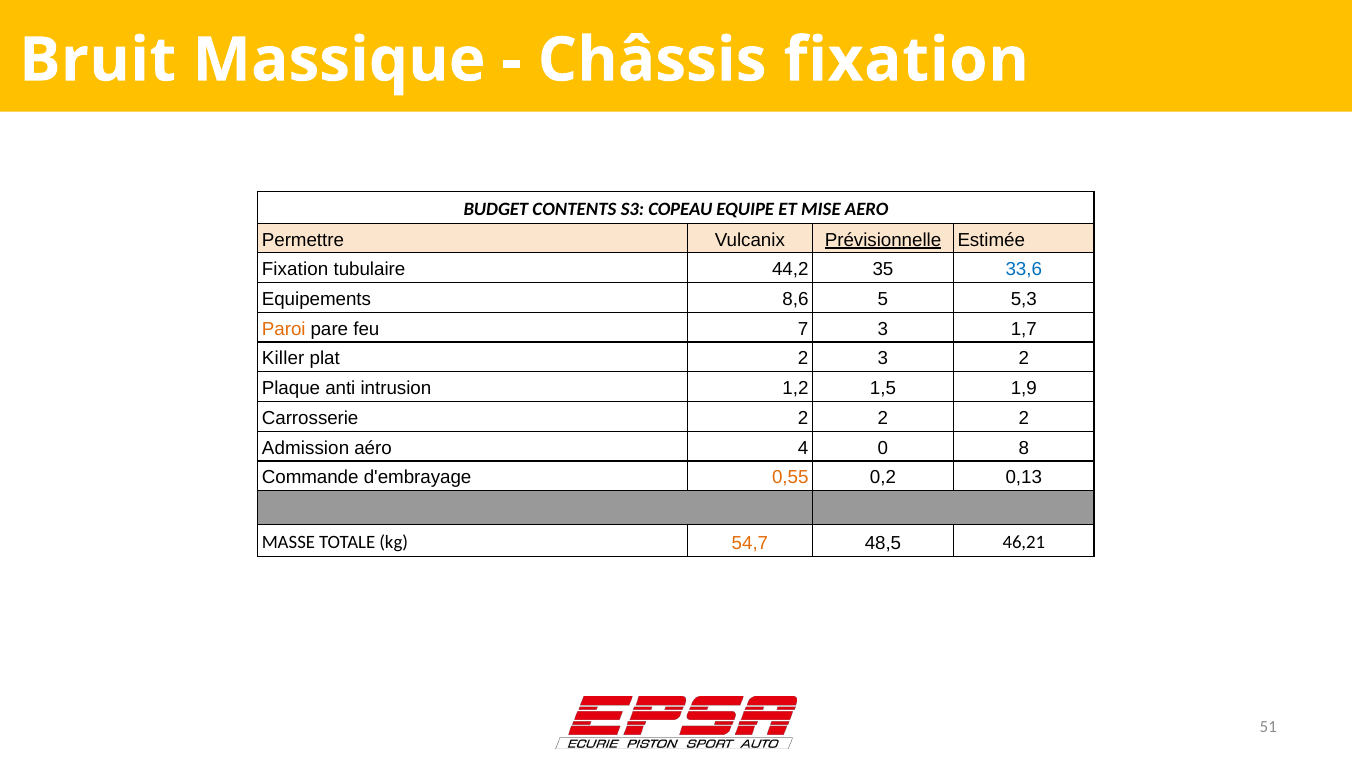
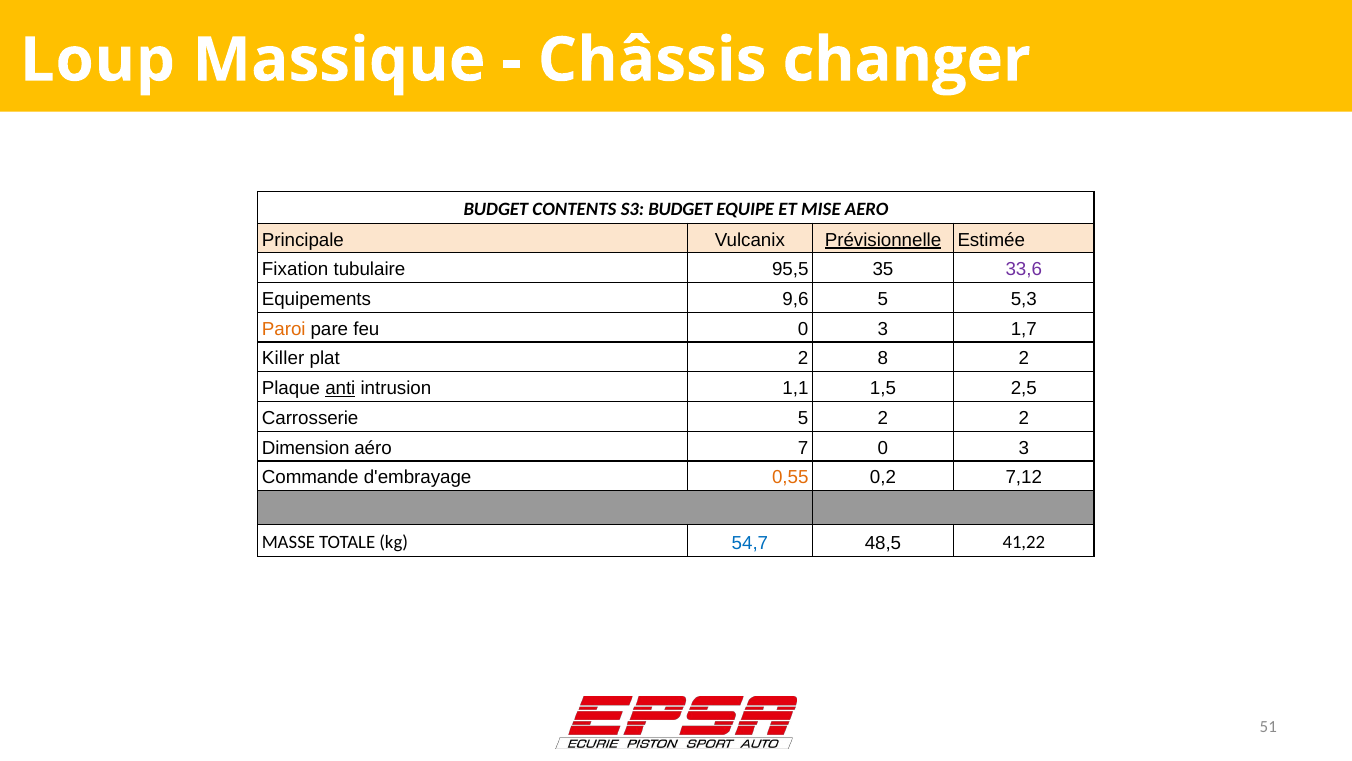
Bruit: Bruit -> Loup
Châssis fixation: fixation -> changer
S3 COPEAU: COPEAU -> BUDGET
Permettre: Permettre -> Principale
44,2: 44,2 -> 95,5
33,6 colour: blue -> purple
8,6: 8,6 -> 9,6
feu 7: 7 -> 0
2 3: 3 -> 8
anti underline: none -> present
1,2: 1,2 -> 1,1
1,9: 1,9 -> 2,5
Carrosserie 2: 2 -> 5
Admission: Admission -> Dimension
4: 4 -> 7
8 at (1024, 448): 8 -> 3
0,13: 0,13 -> 7,12
54,7 colour: orange -> blue
46,21: 46,21 -> 41,22
